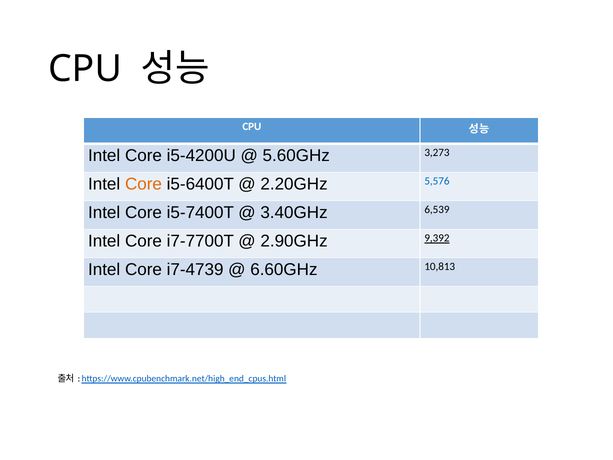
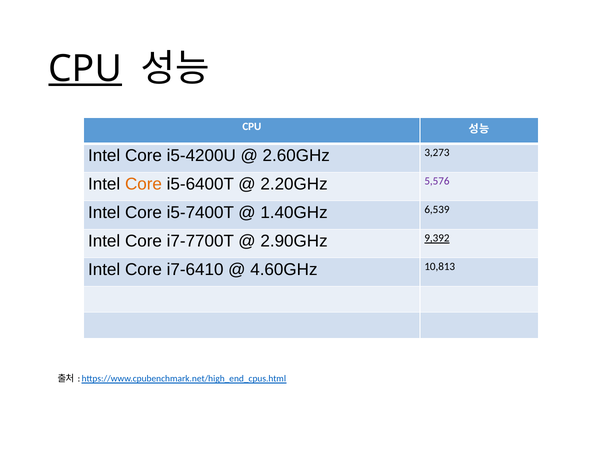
CPU at (85, 69) underline: none -> present
5.60GHz: 5.60GHz -> 2.60GHz
5,576 colour: blue -> purple
3.40GHz: 3.40GHz -> 1.40GHz
i7-4739: i7-4739 -> i7-6410
6.60GHz: 6.60GHz -> 4.60GHz
